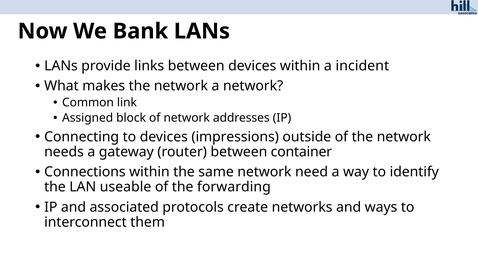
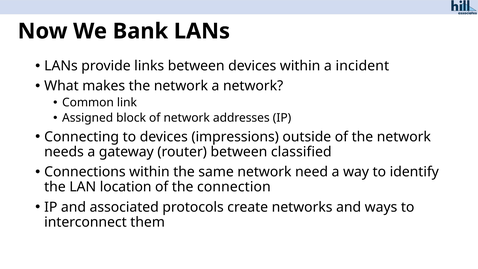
container: container -> classified
useable: useable -> location
forwarding: forwarding -> connection
